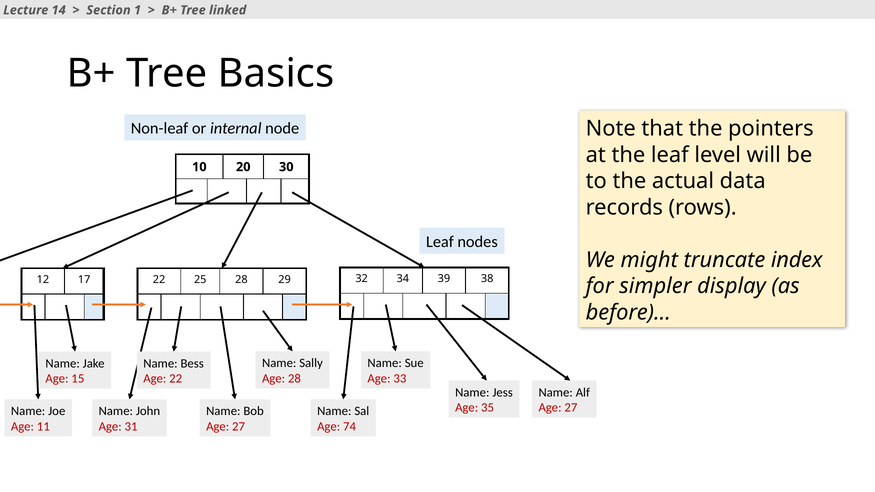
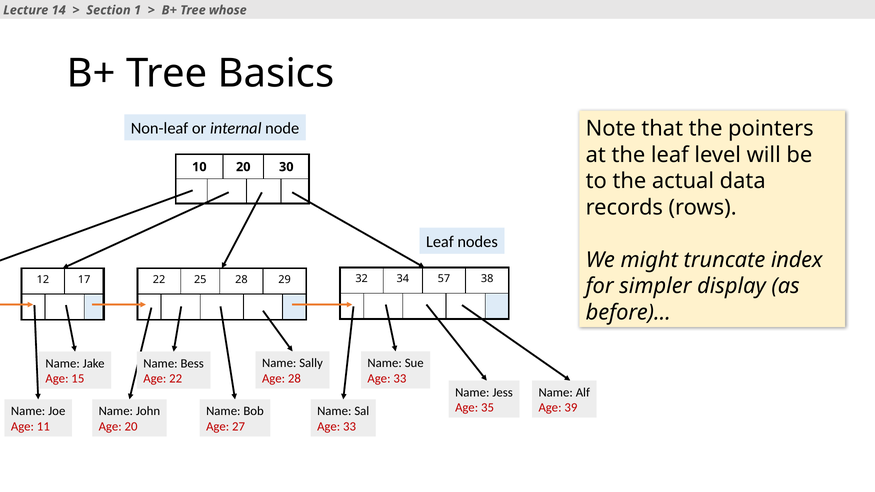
linked: linked -> whose
39: 39 -> 57
27 at (571, 408): 27 -> 39
Age 31: 31 -> 20
74 at (350, 427): 74 -> 33
